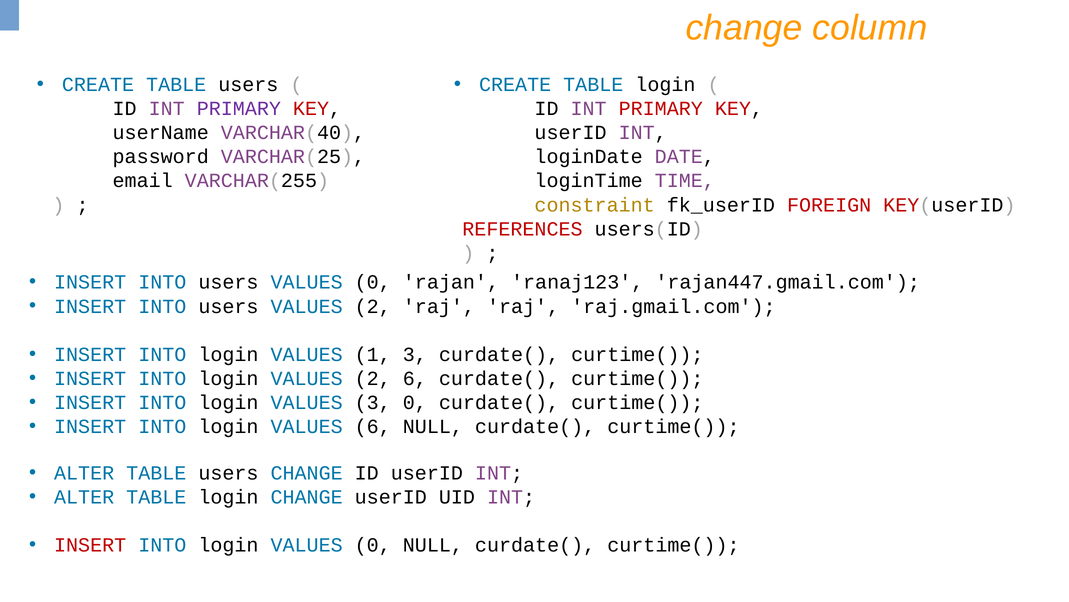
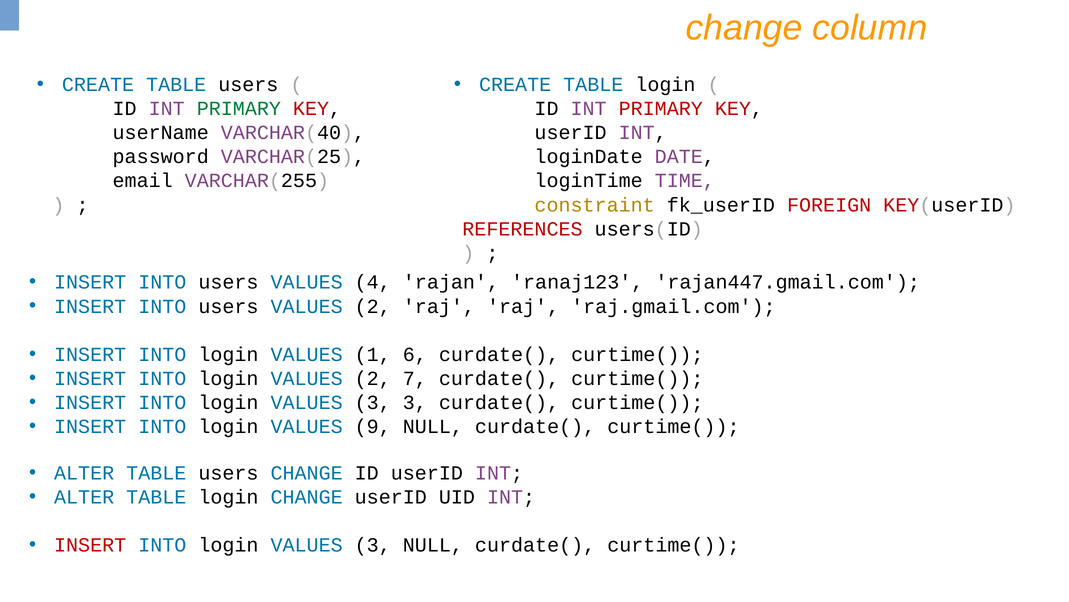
PRIMARY at (239, 108) colour: purple -> green
users VALUES 0: 0 -> 4
1 3: 3 -> 6
2 6: 6 -> 7
3 0: 0 -> 3
VALUES 6: 6 -> 9
0 at (373, 544): 0 -> 3
